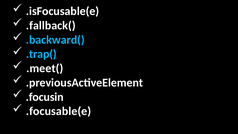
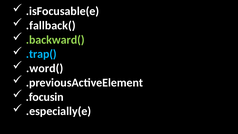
.backward( colour: light blue -> light green
.meet(: .meet( -> .word(
.focusable(e: .focusable(e -> .especially(e
